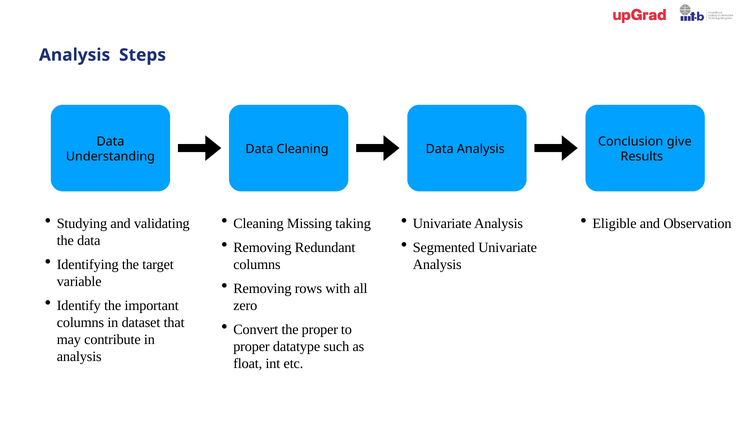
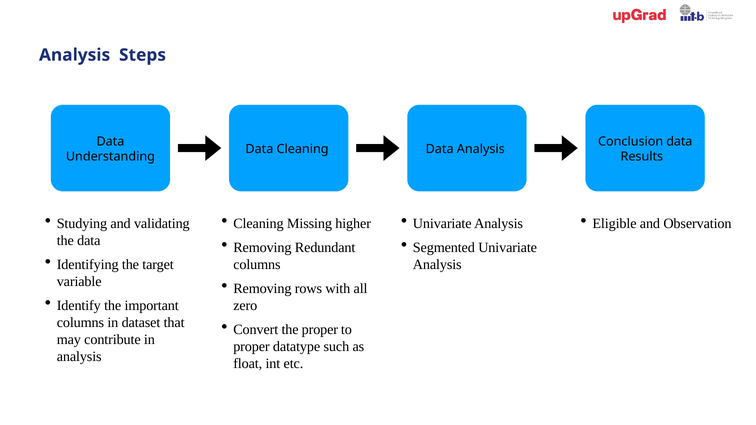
Conclusion give: give -> data
taking: taking -> higher
